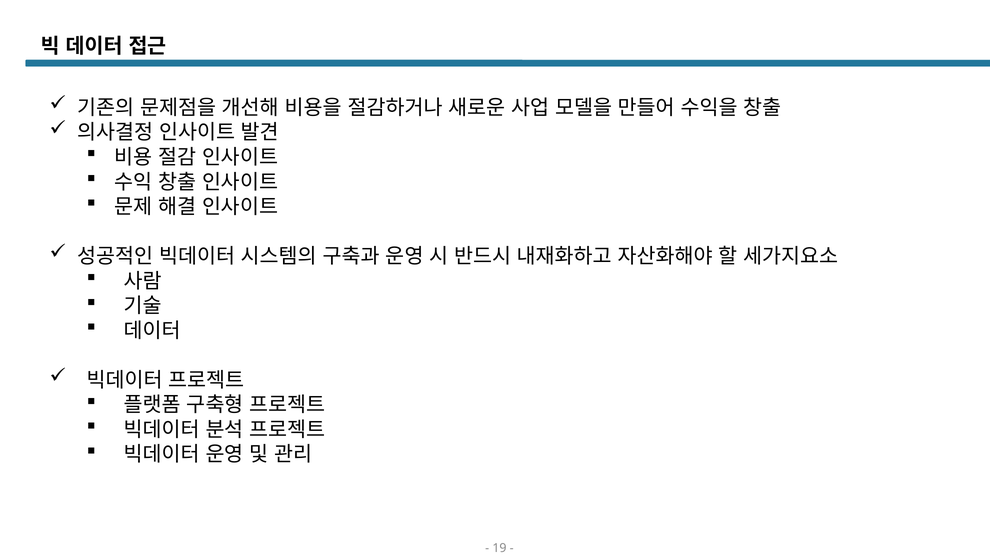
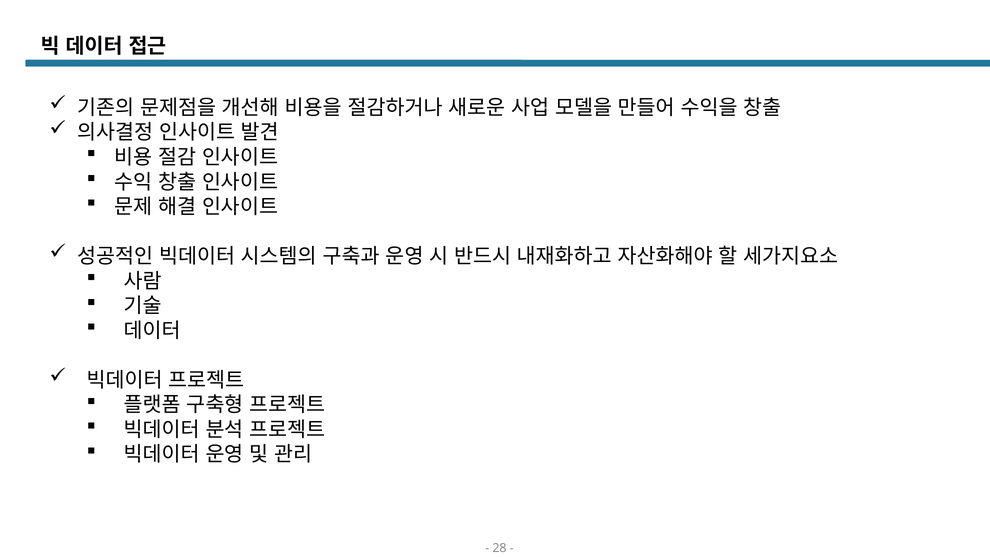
19: 19 -> 28
